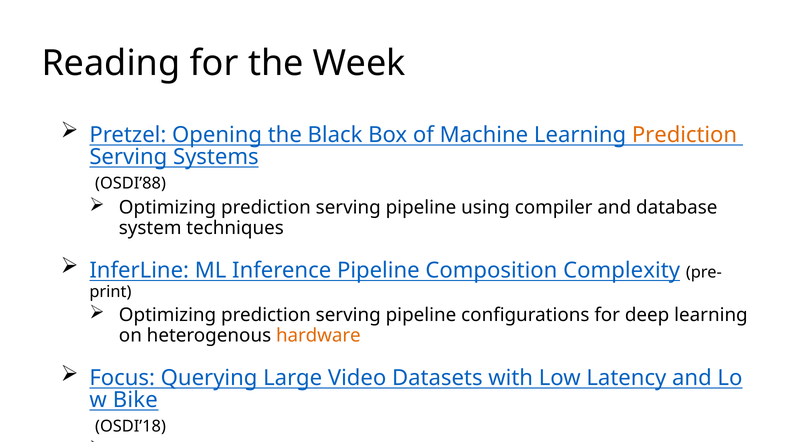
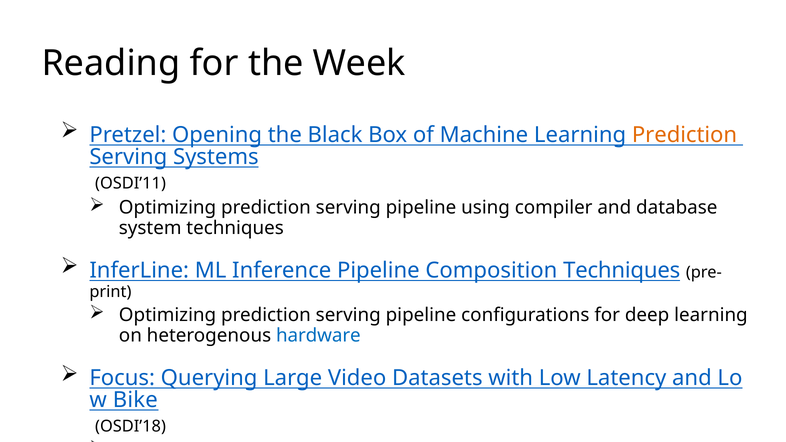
OSDI’88: OSDI’88 -> OSDI’11
Composition Complexity: Complexity -> Techniques
hardware colour: orange -> blue
